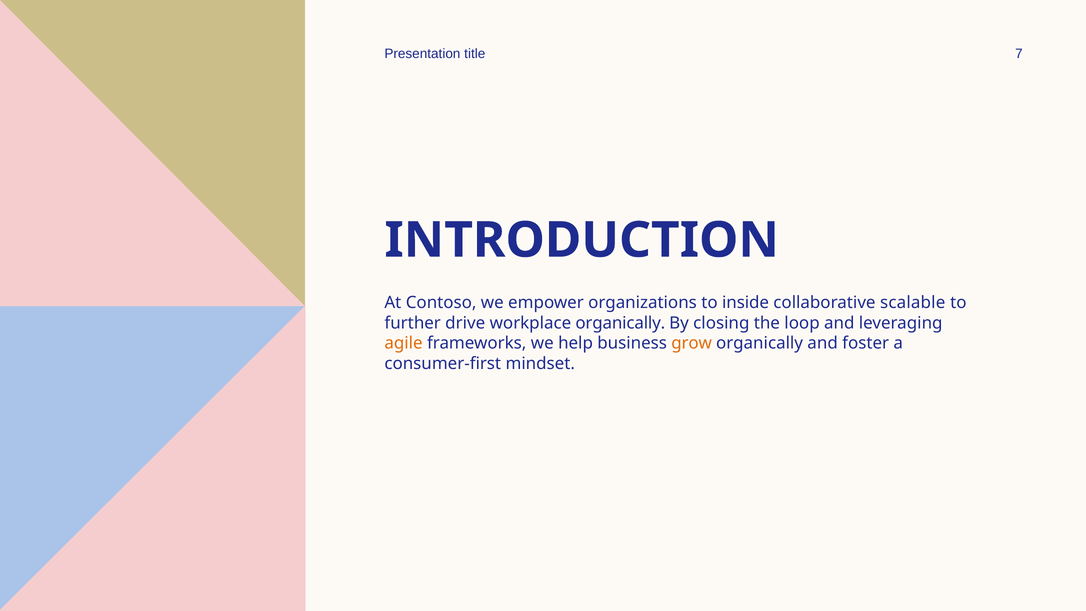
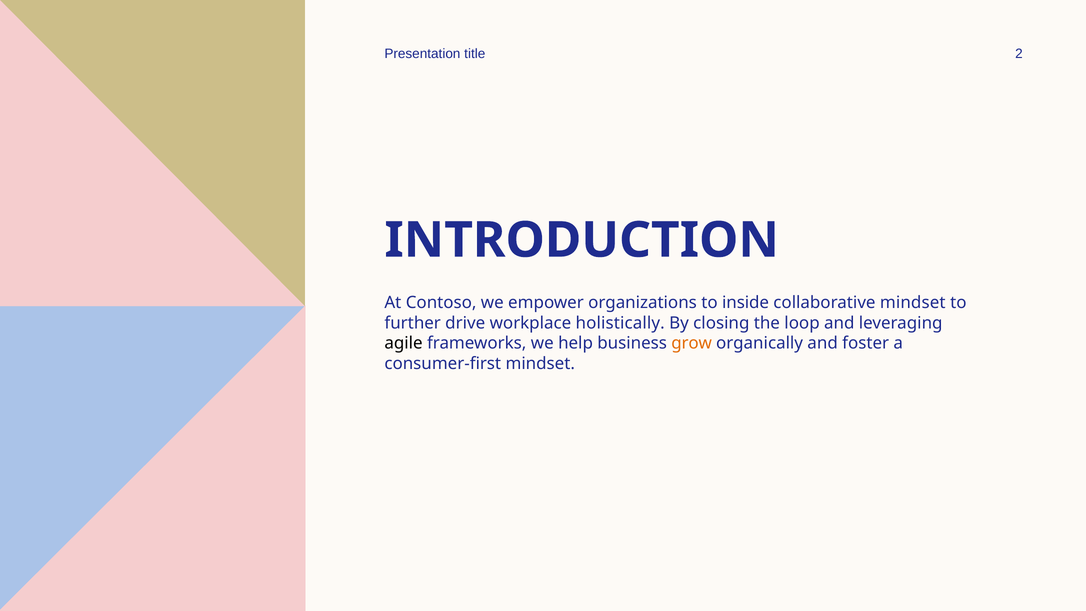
7: 7 -> 2
collaborative scalable: scalable -> mindset
workplace organically: organically -> holistically
agile colour: orange -> black
